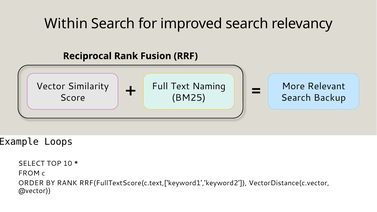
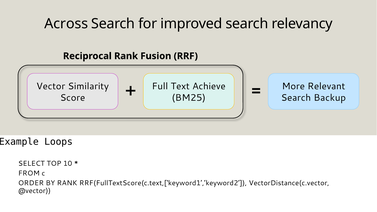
Within: Within -> Across
Naming: Naming -> Achieve
